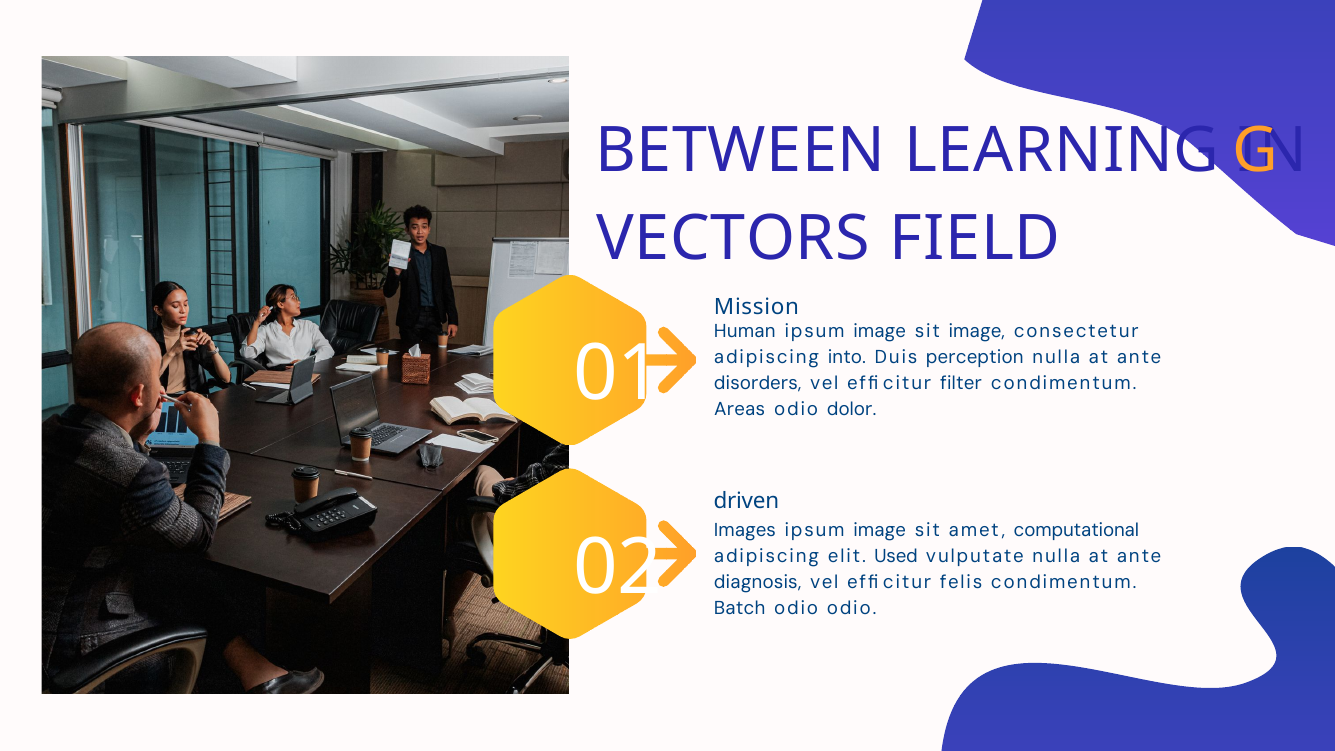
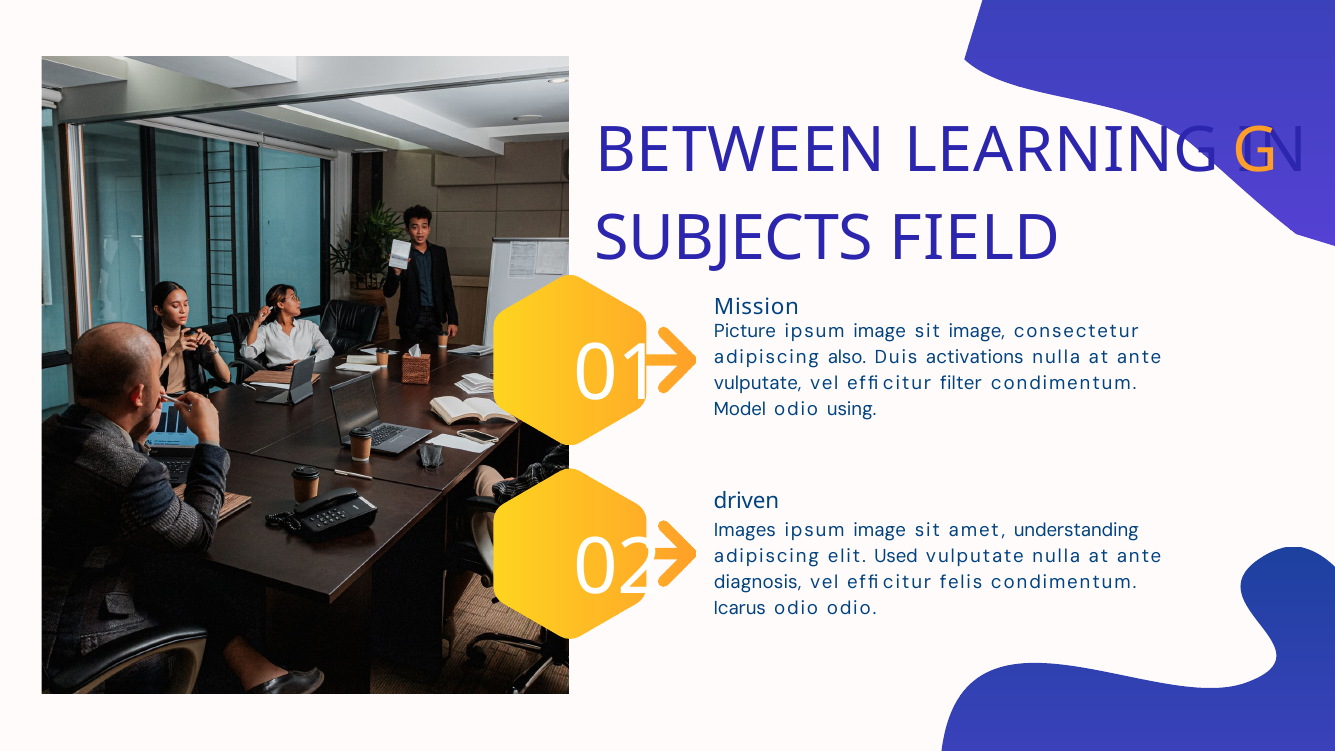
VECTORS: VECTORS -> SUBJECTS
Human: Human -> Picture
into: into -> also
perception: perception -> activations
disorders at (758, 383): disorders -> vulputate
Areas: Areas -> Model
dolor: dolor -> using
computational: computational -> understanding
Batch: Batch -> Icarus
